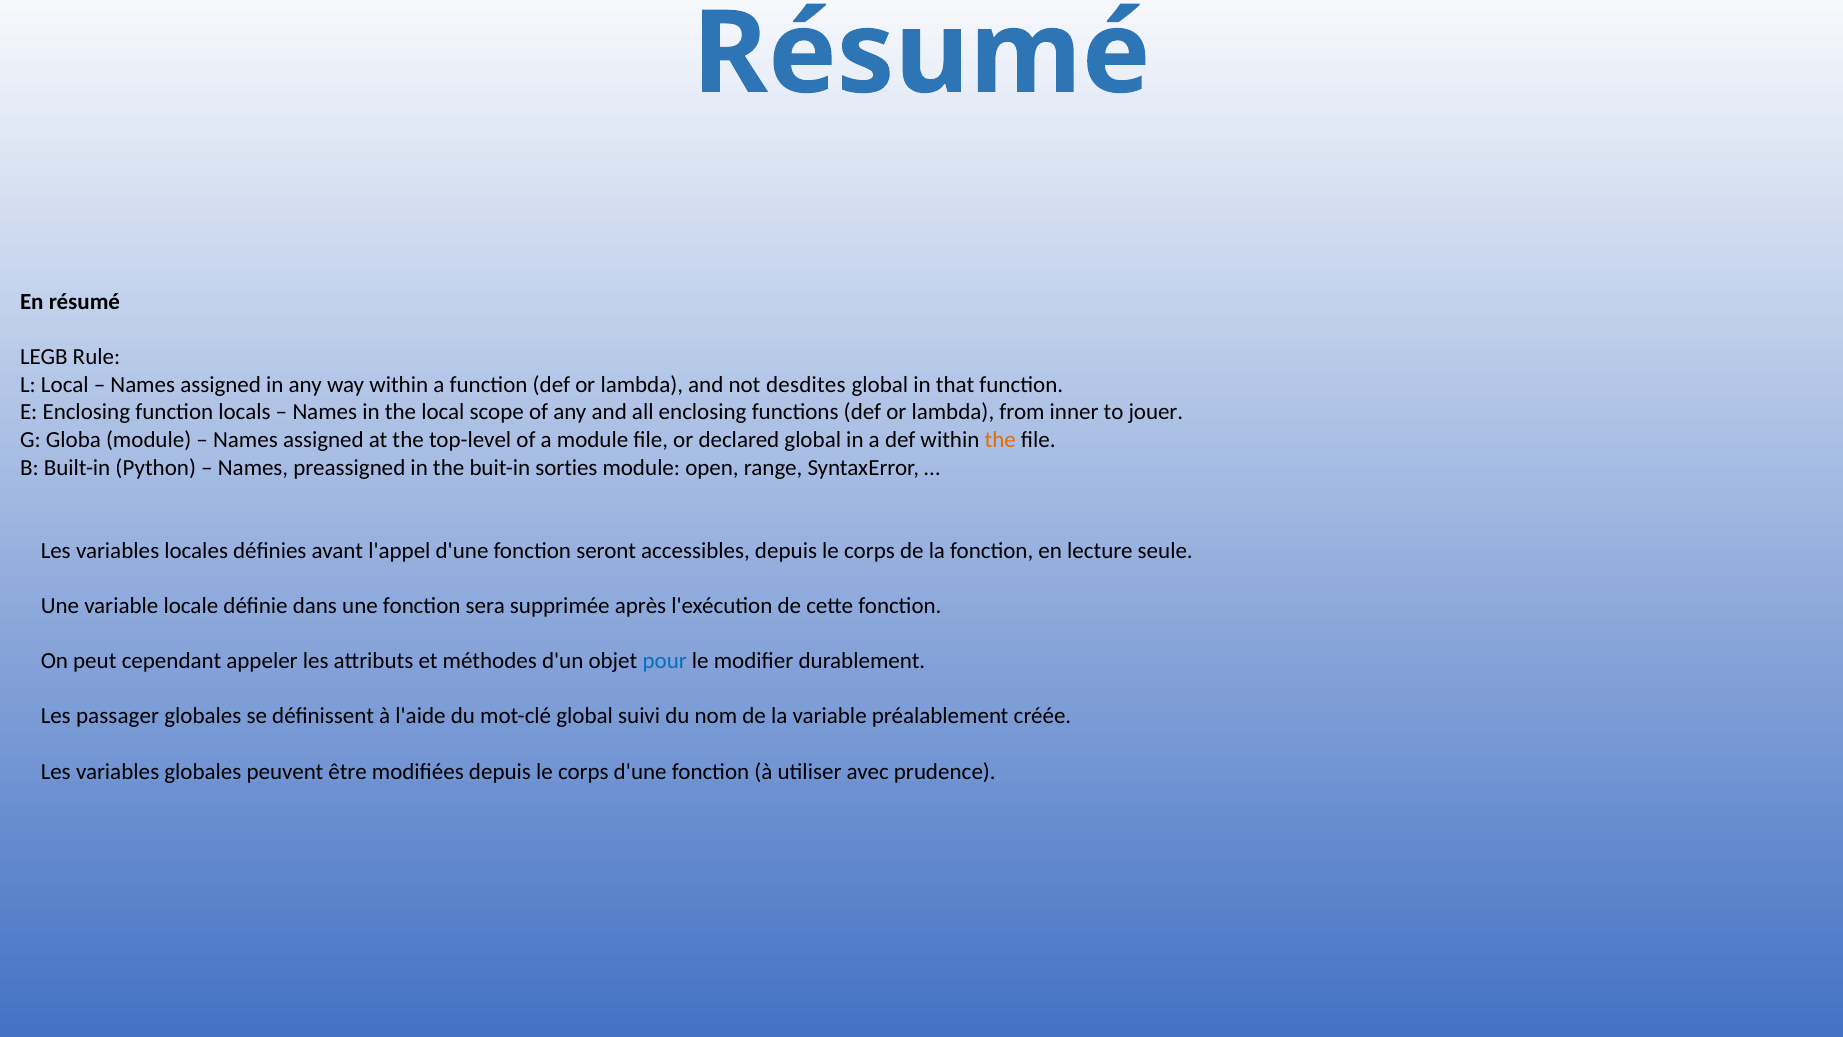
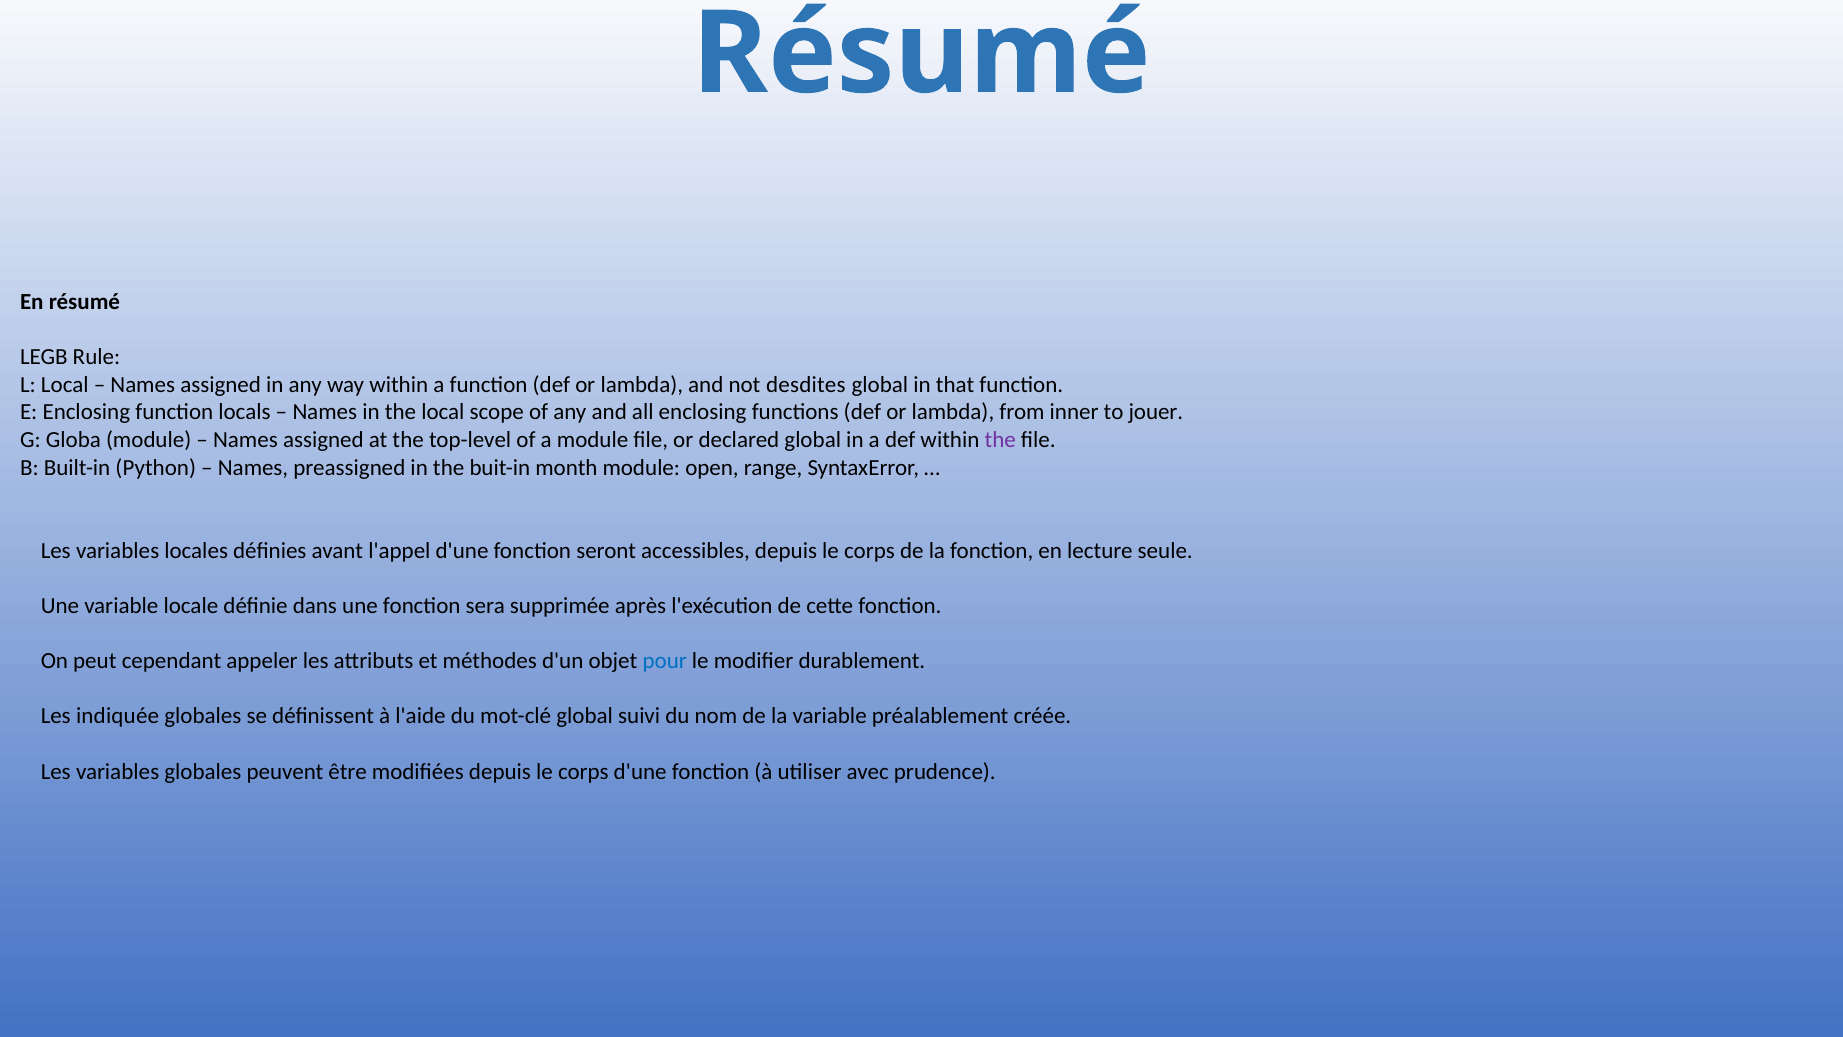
the at (1000, 440) colour: orange -> purple
sorties: sorties -> month
passager: passager -> indiquée
